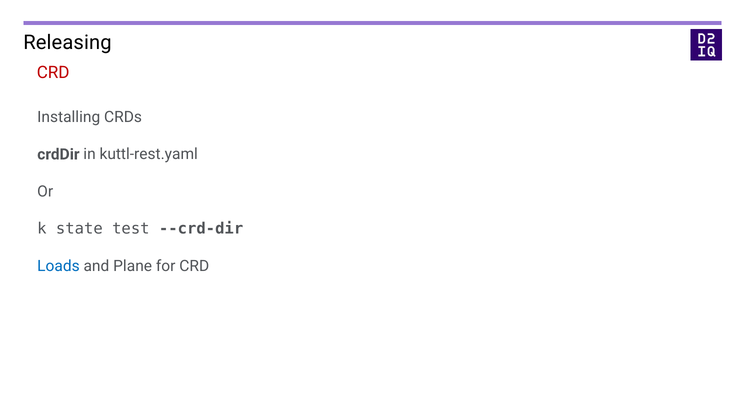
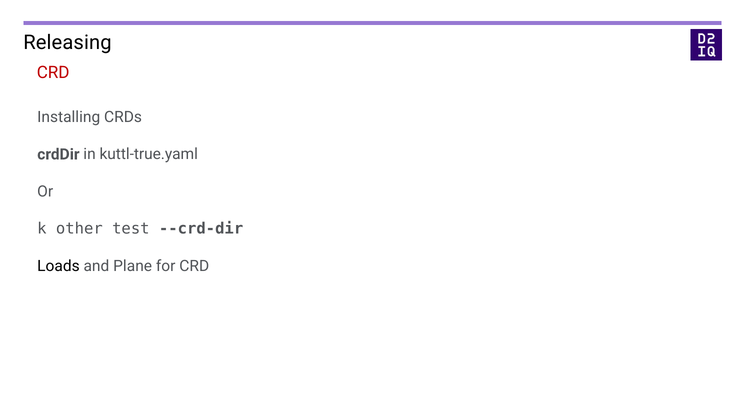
kuttl-rest.yaml: kuttl-rest.yaml -> kuttl-true.yaml
state: state -> other
Loads colour: blue -> black
